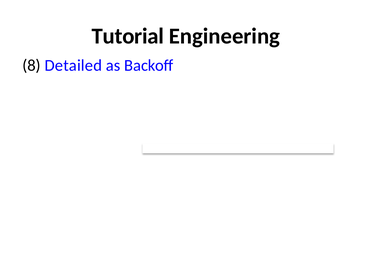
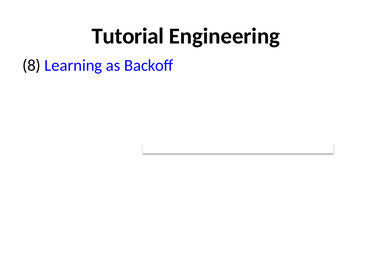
Detailed: Detailed -> Learning
